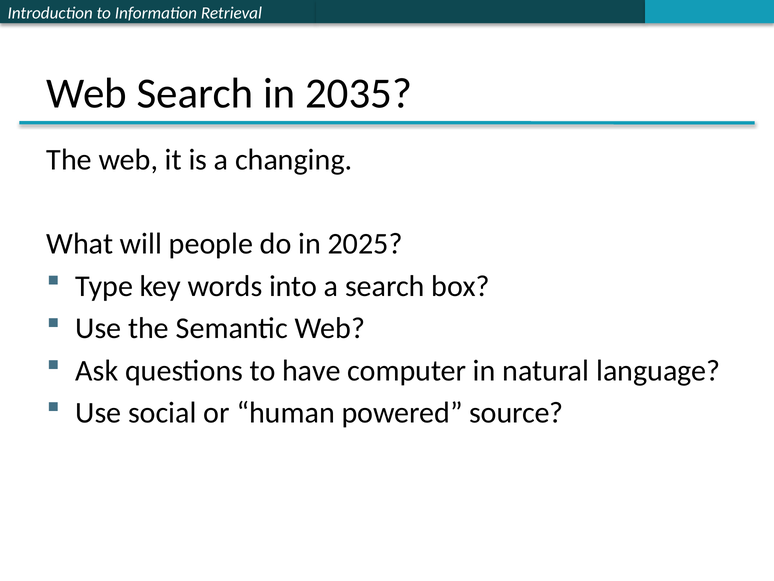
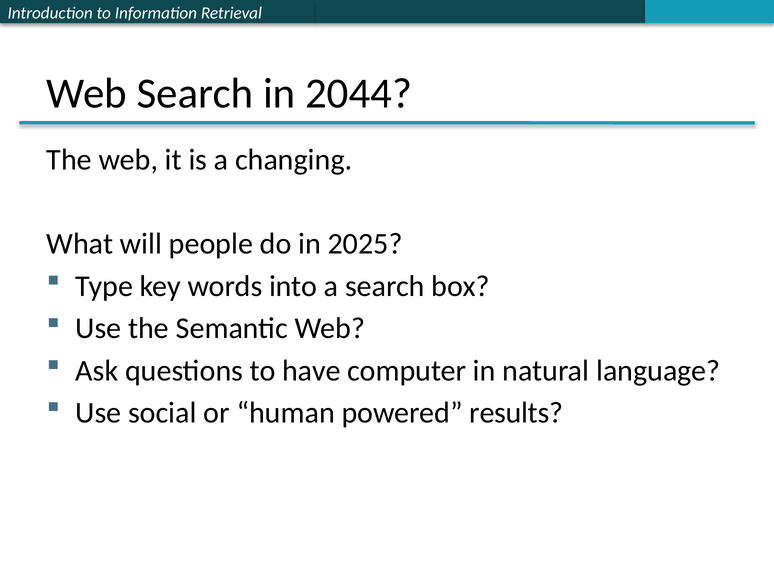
2035: 2035 -> 2044
source: source -> results
